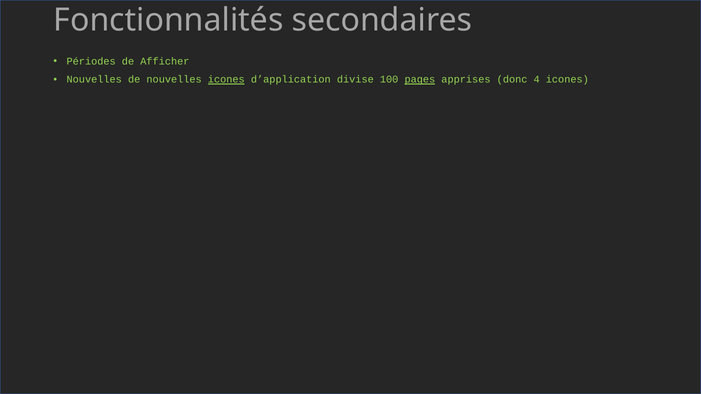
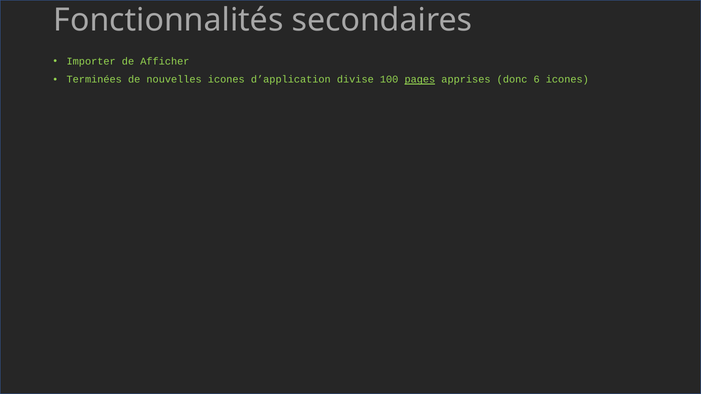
Périodes: Périodes -> Importer
Nouvelles at (94, 80): Nouvelles -> Terminées
icones at (226, 80) underline: present -> none
4: 4 -> 6
